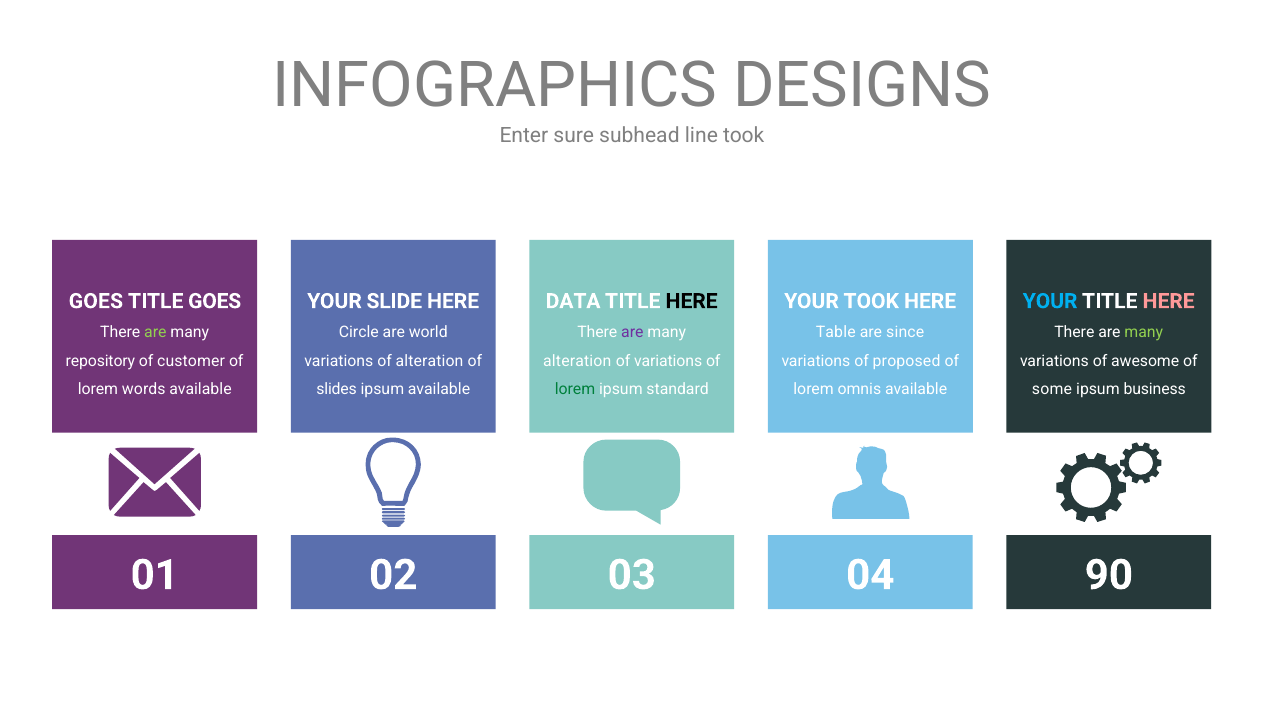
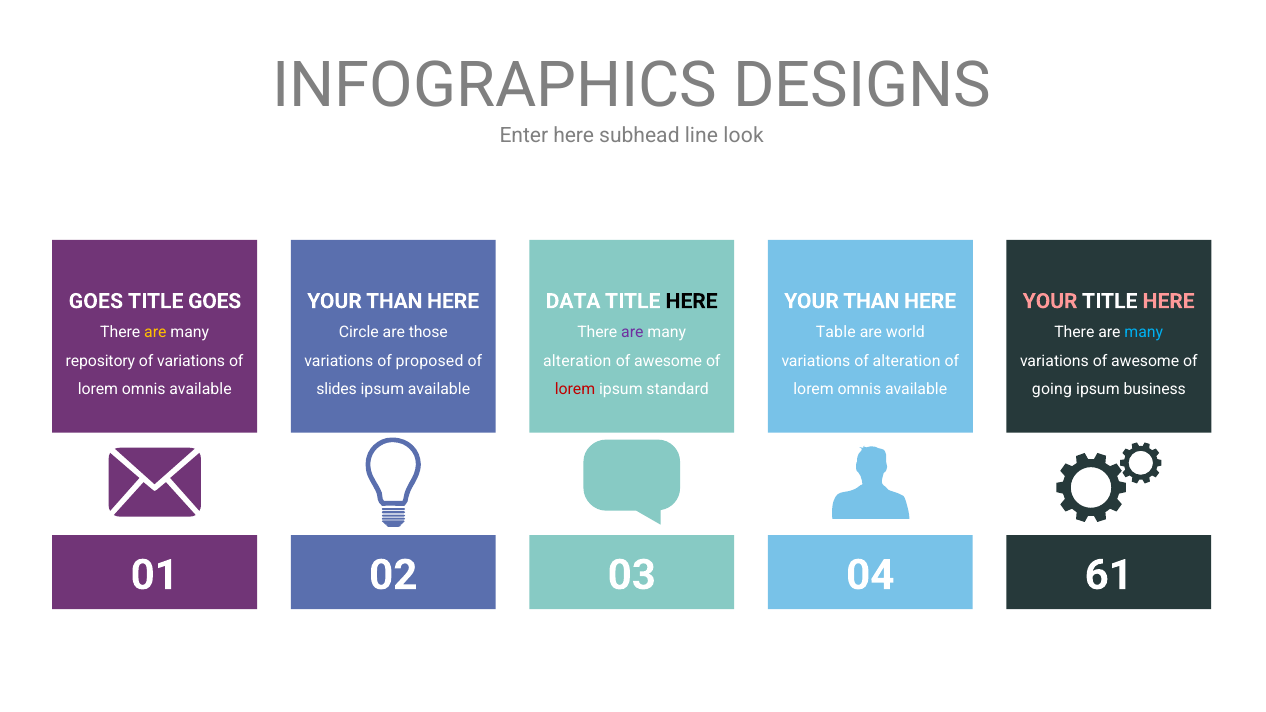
Enter sure: sure -> here
line took: took -> look
SLIDE at (394, 301): SLIDE -> THAN
TOOK at (871, 301): TOOK -> THAN
YOUR at (1050, 301) colour: light blue -> pink
are at (155, 333) colour: light green -> yellow
world: world -> those
since: since -> world
many at (1144, 333) colour: light green -> light blue
of customer: customer -> variations
of alteration: alteration -> proposed
variations at (668, 361): variations -> awesome
of proposed: proposed -> alteration
words at (144, 390): words -> omnis
lorem at (575, 390) colour: green -> red
some: some -> going
90: 90 -> 61
